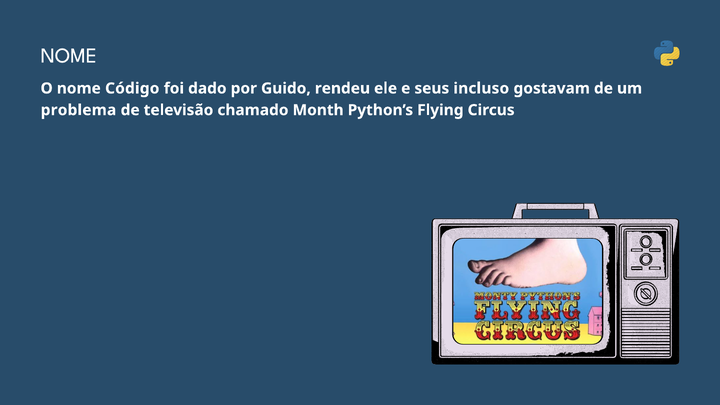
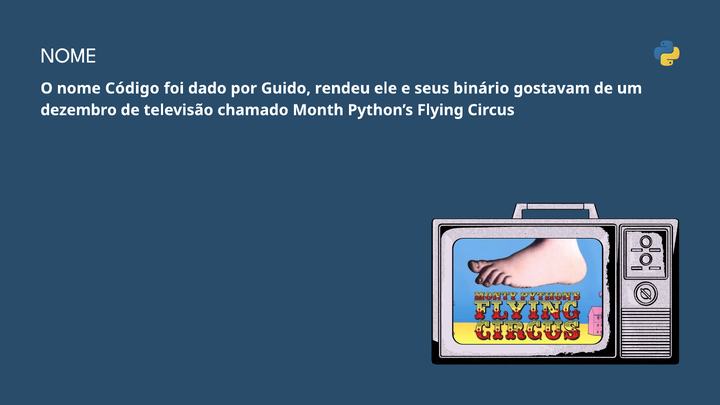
incluso: incluso -> binário
problema: problema -> dezembro
